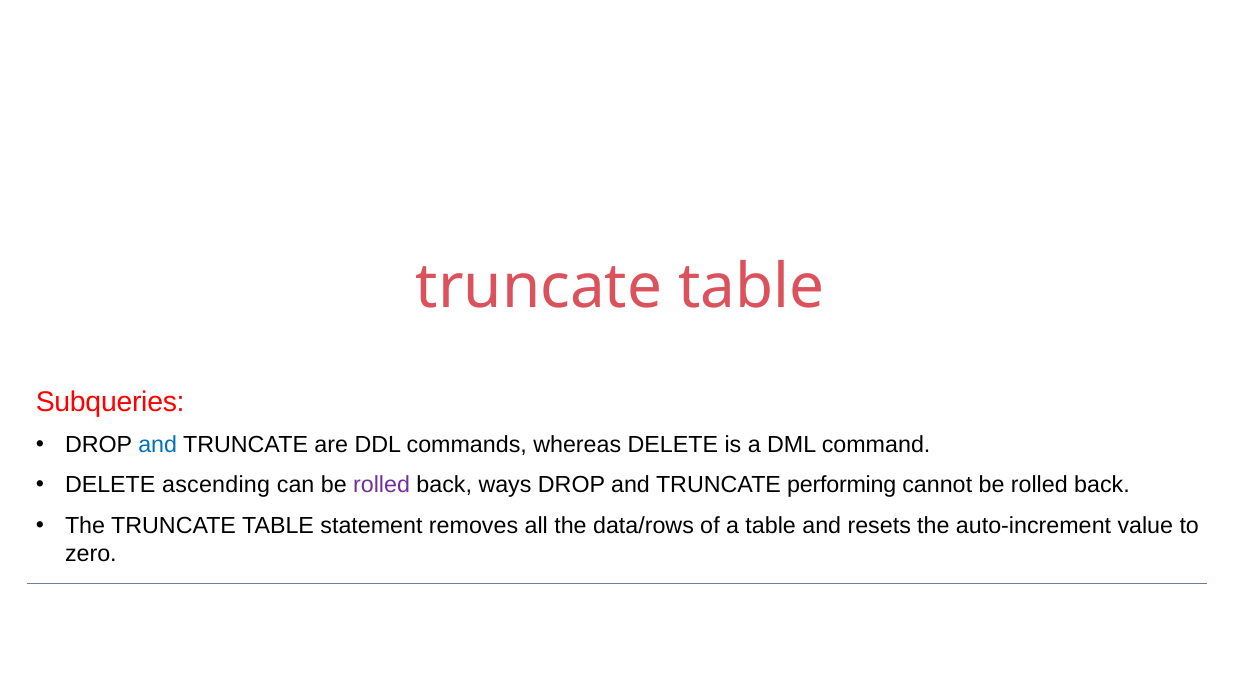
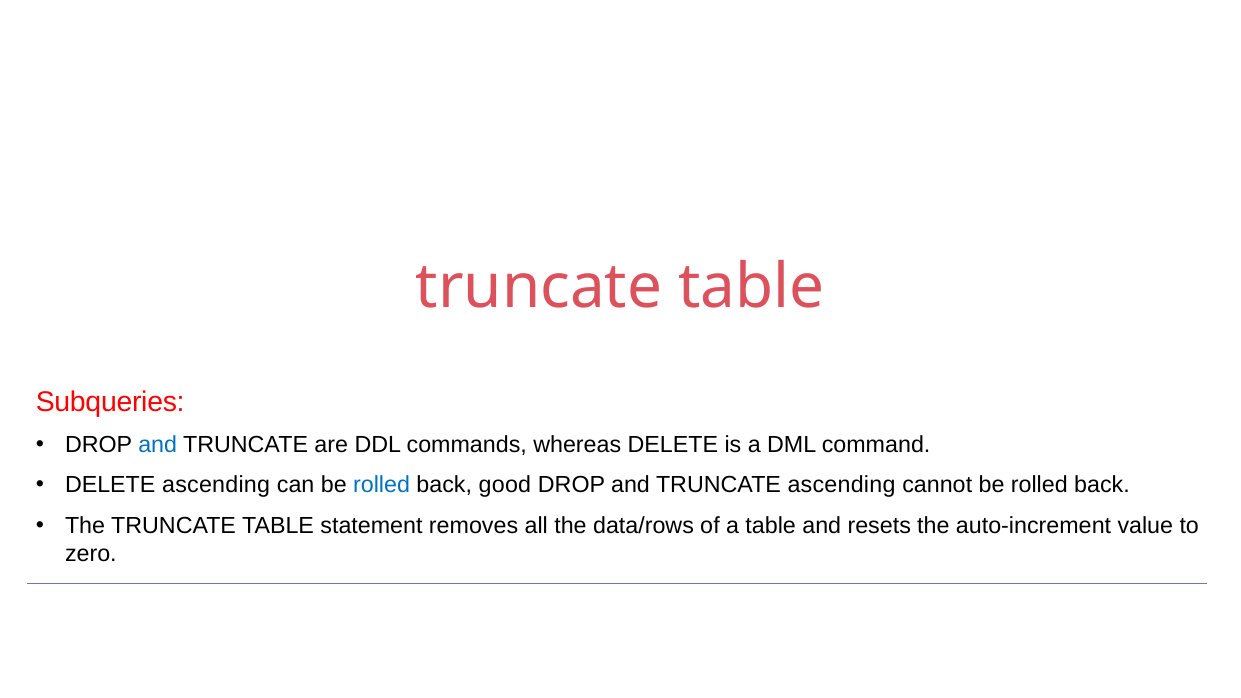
rolled at (382, 485) colour: purple -> blue
ways: ways -> good
TRUNCATE performing: performing -> ascending
